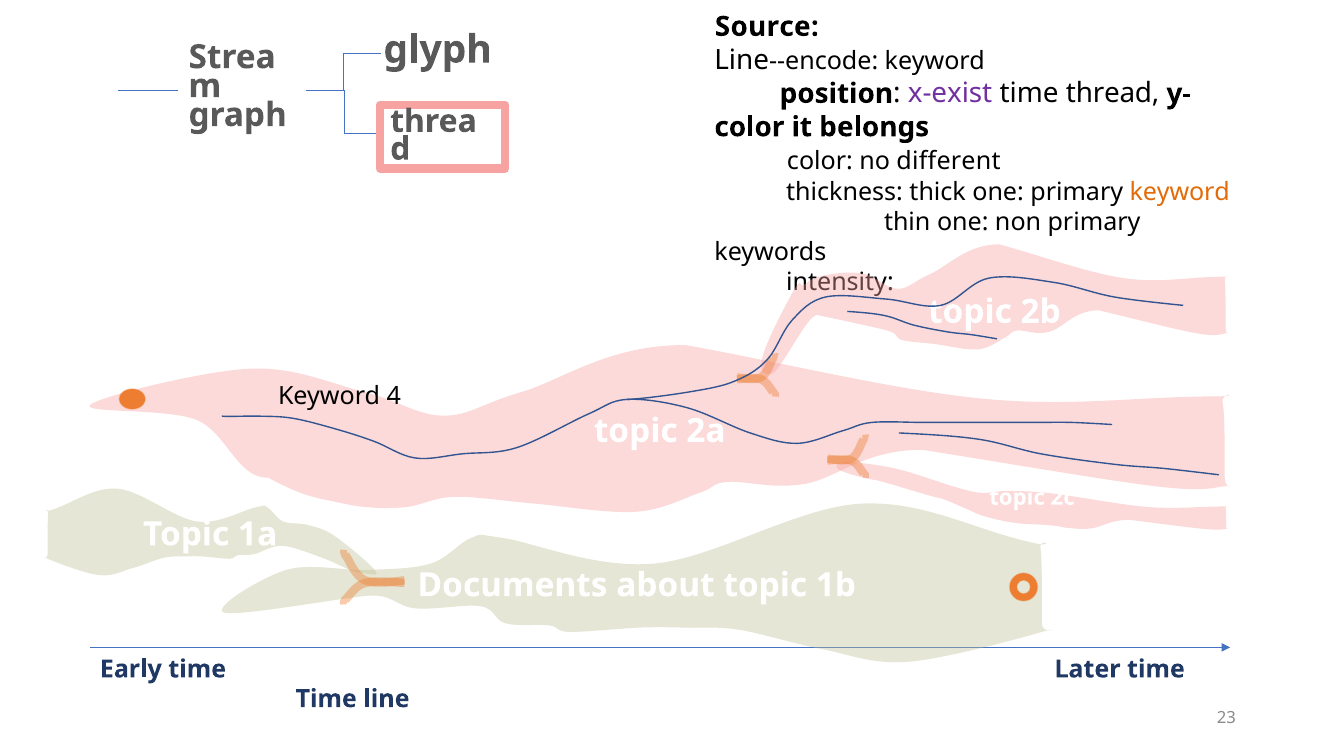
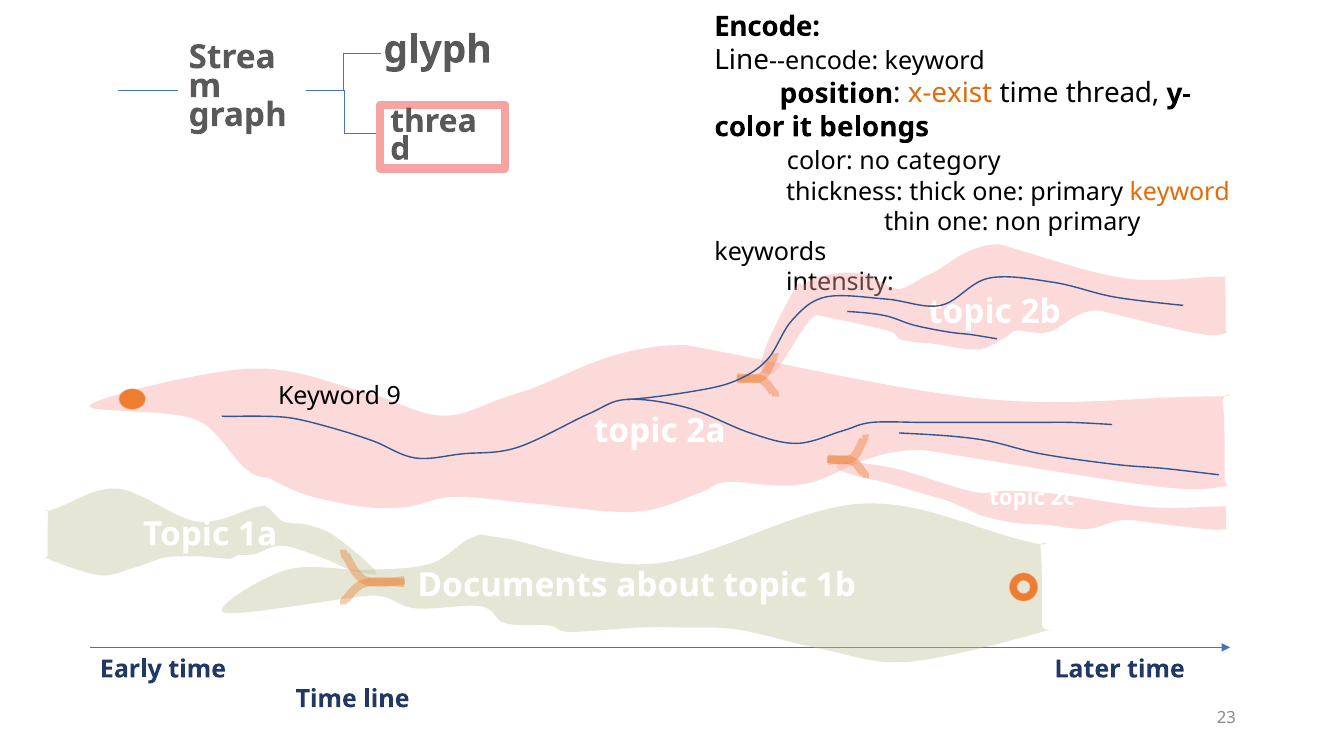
Source: Source -> Encode
x-exist colour: purple -> orange
different: different -> category
4: 4 -> 9
